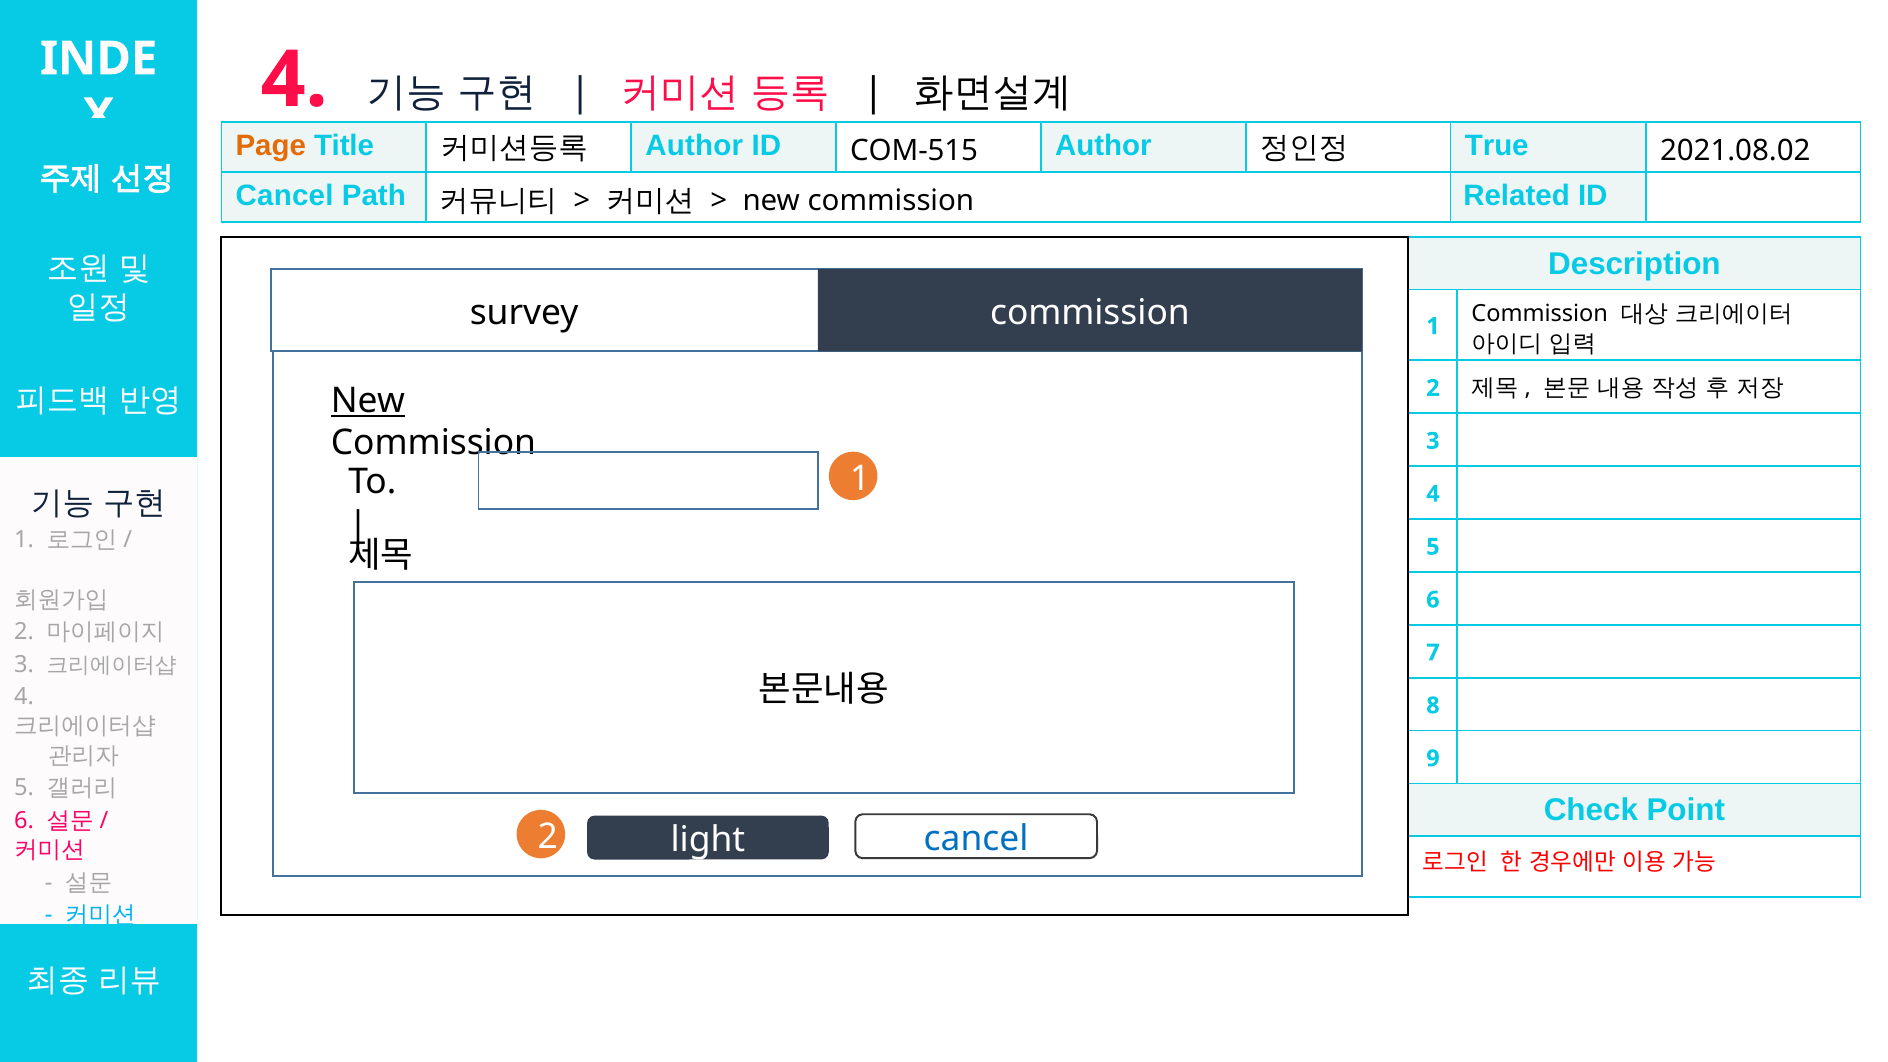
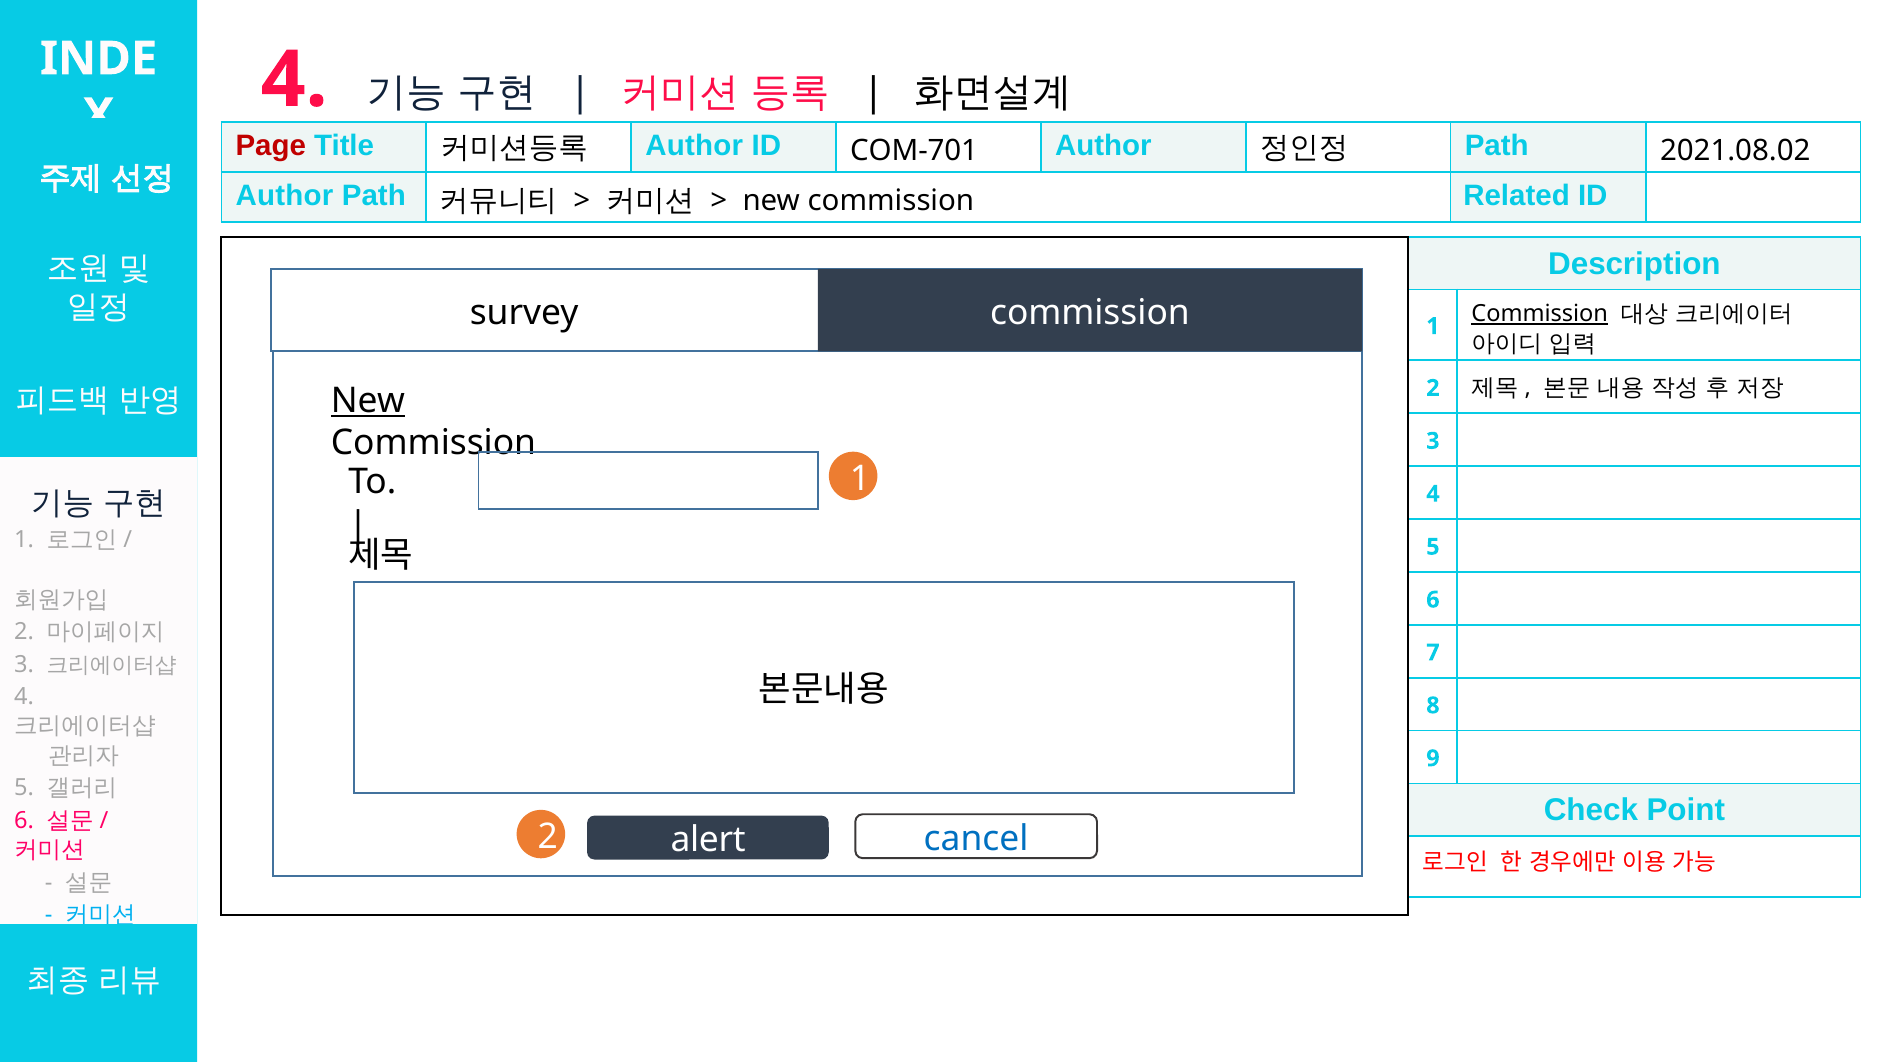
Page colour: orange -> red
COM-515: COM-515 -> COM-701
True at (1497, 146): True -> Path
Cancel at (285, 196): Cancel -> Author
Commission at (1540, 314) underline: none -> present
light: light -> alert
